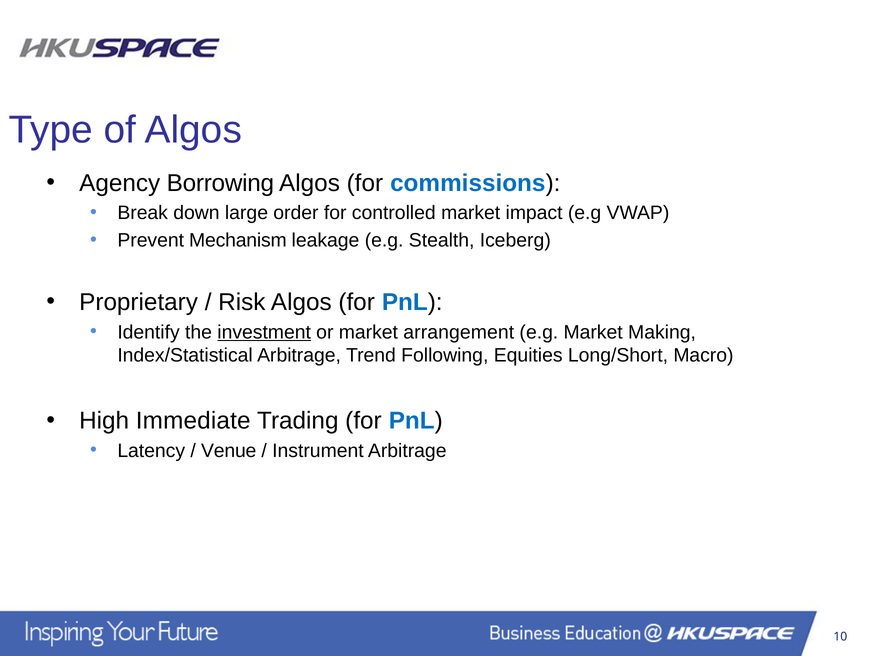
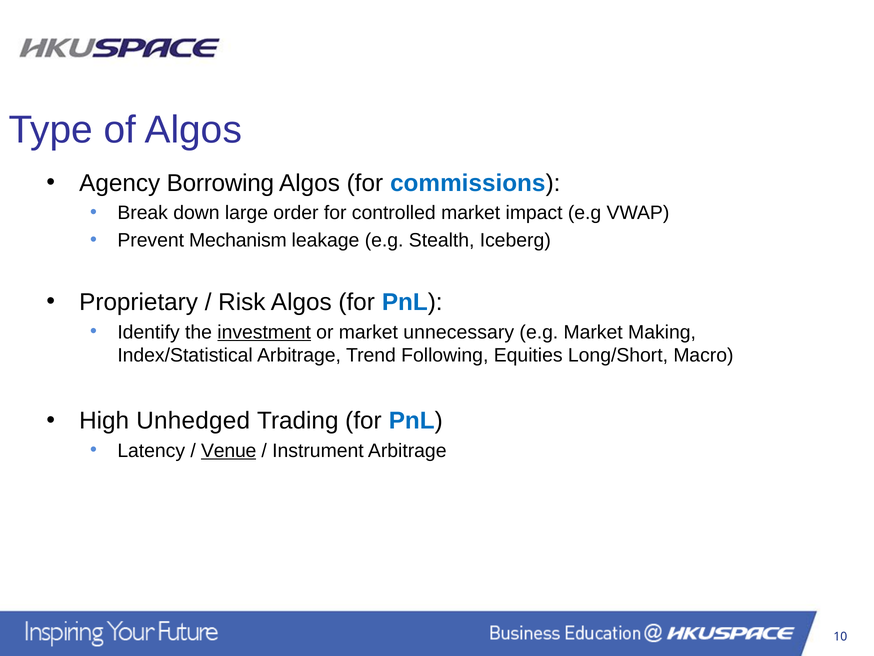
arrangement: arrangement -> unnecessary
Immediate: Immediate -> Unhedged
Venue underline: none -> present
